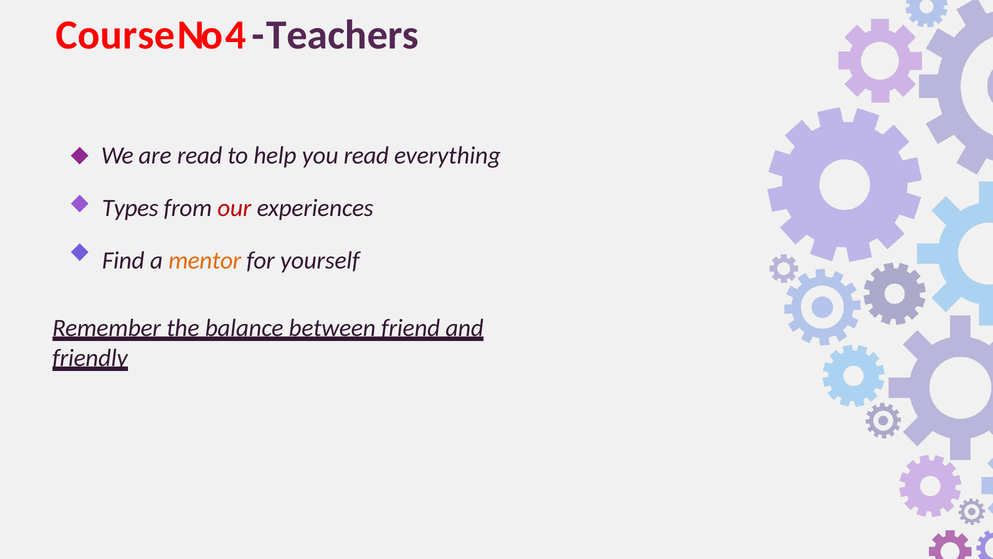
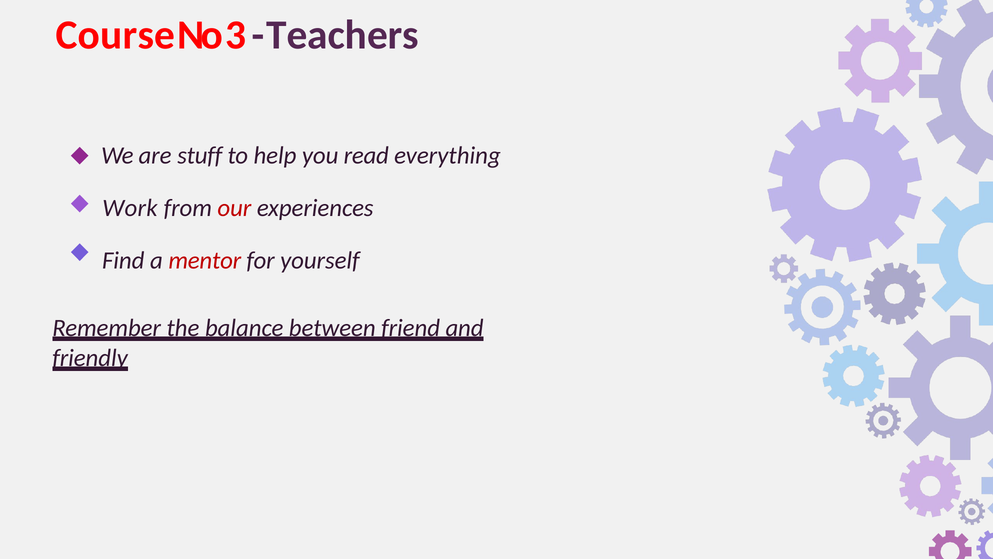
4: 4 -> 3
are read: read -> stuff
Types: Types -> Work
mentor colour: orange -> red
